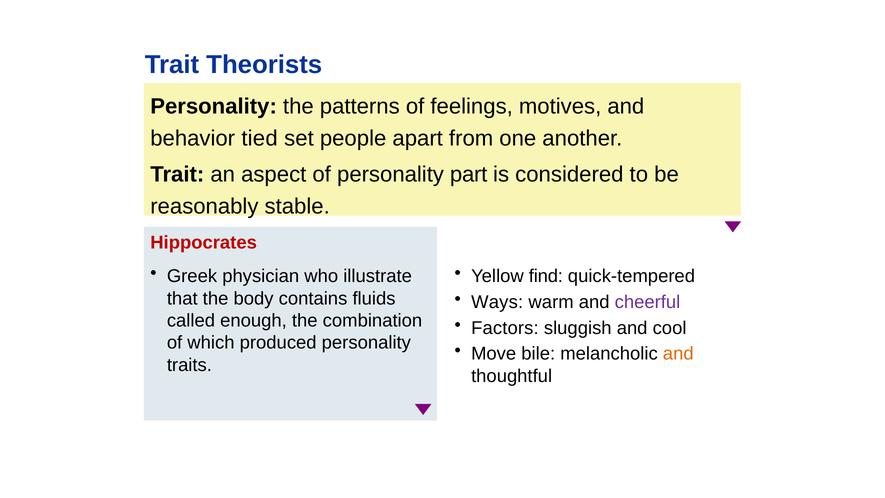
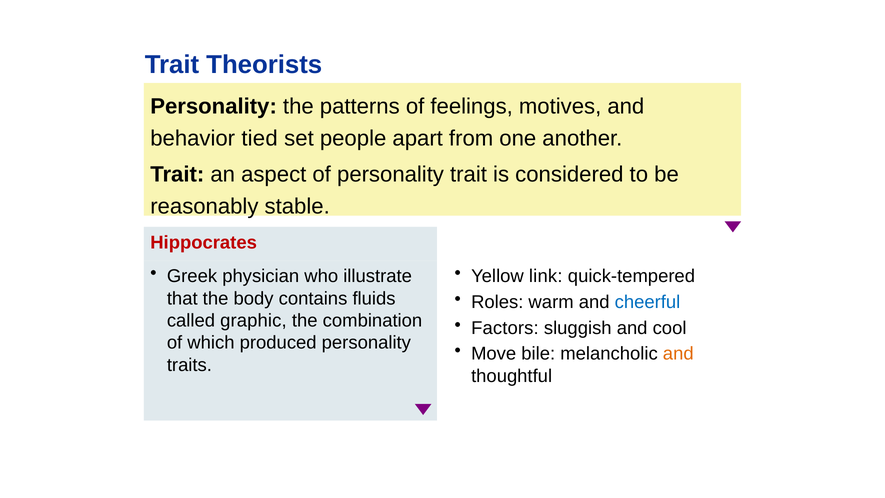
personality part: part -> trait
find: find -> link
Ways: Ways -> Roles
cheerful colour: purple -> blue
enough: enough -> graphic
